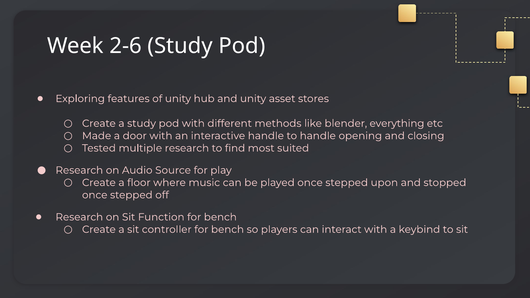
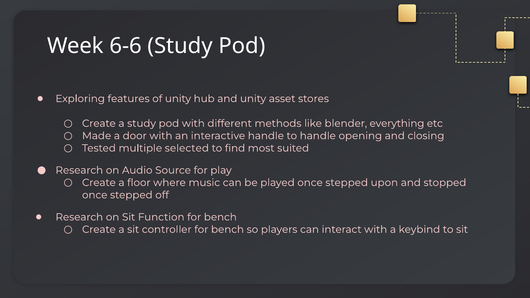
2-6: 2-6 -> 6-6
multiple research: research -> selected
